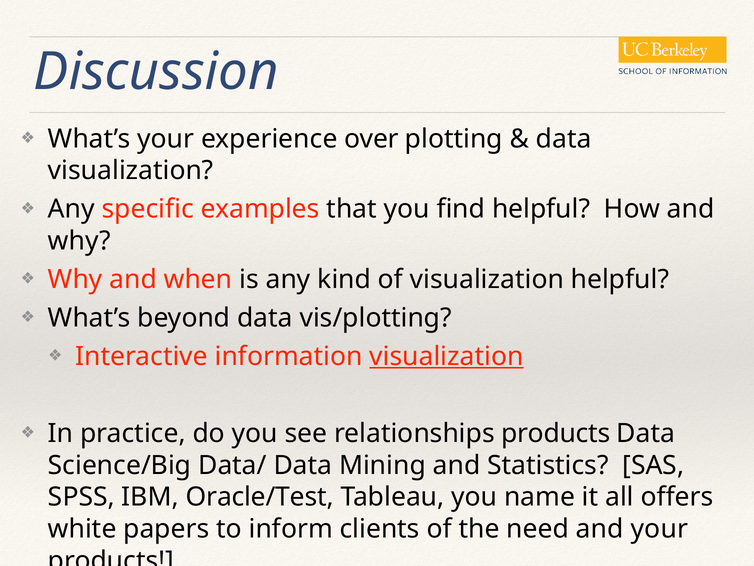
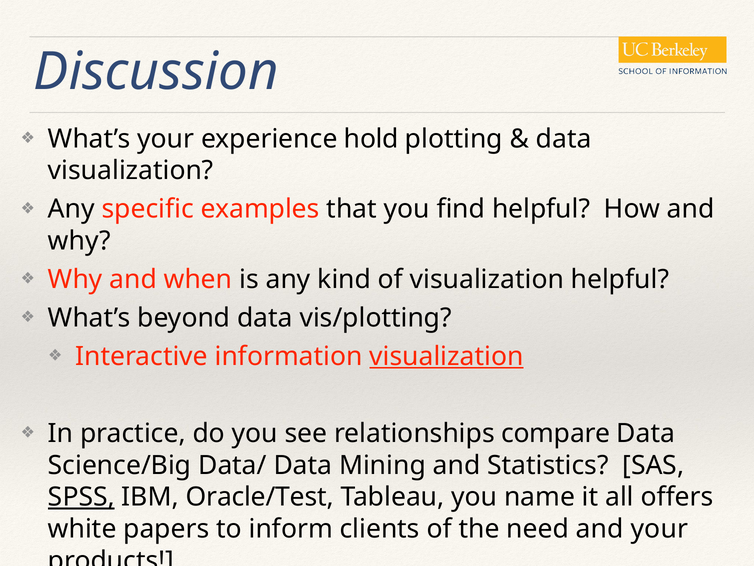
over: over -> hold
relationships products: products -> compare
SPSS underline: none -> present
